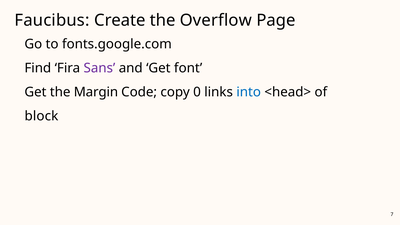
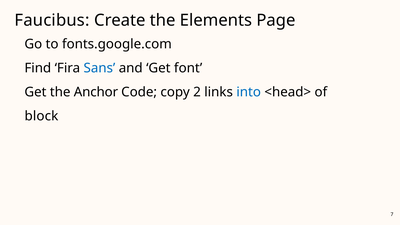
Overflow: Overflow -> Elements
Sans colour: purple -> blue
Margin: Margin -> Anchor
0: 0 -> 2
